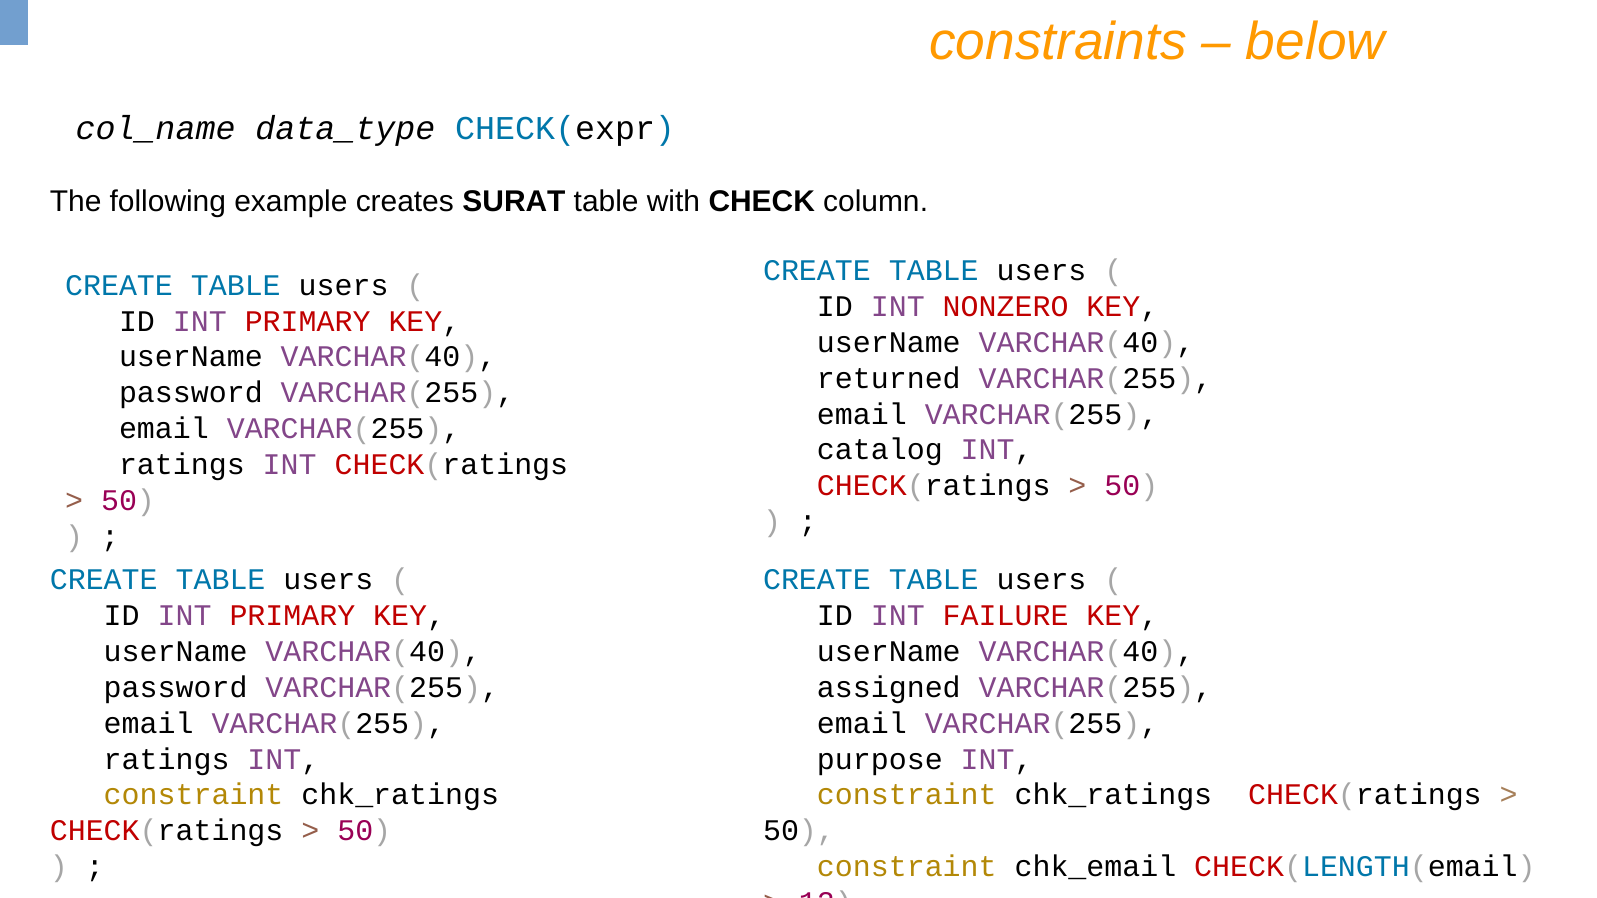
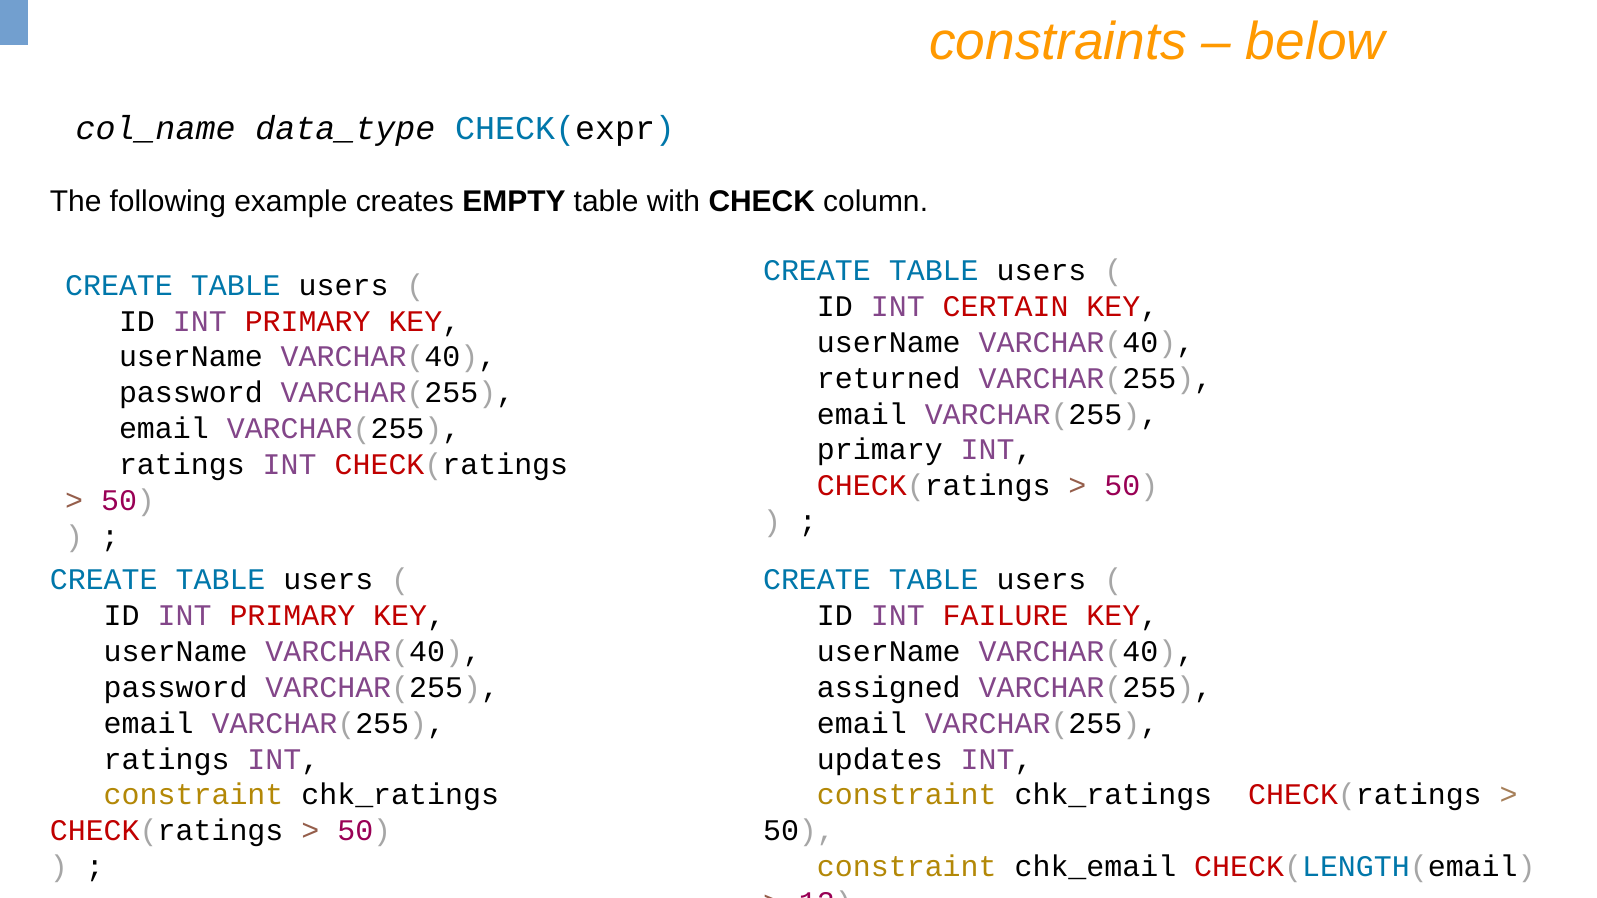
SURAT: SURAT -> EMPTY
NONZERO: NONZERO -> CERTAIN
catalog at (880, 450): catalog -> primary
purpose: purpose -> updates
